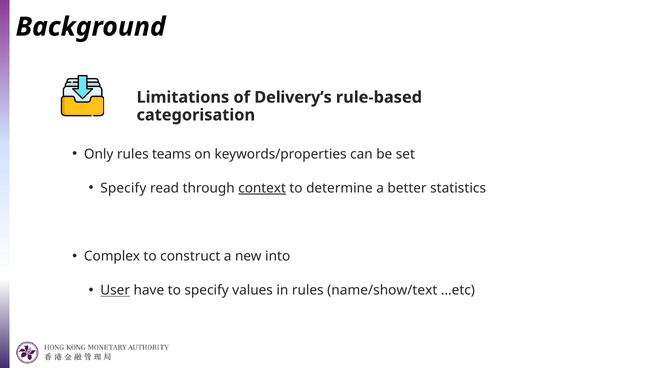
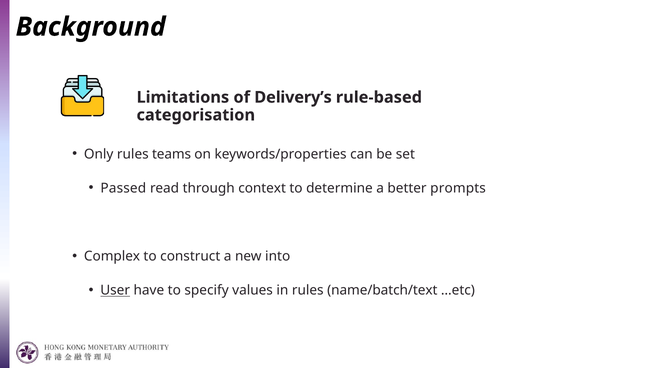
Specify at (123, 188): Specify -> Passed
context underline: present -> none
statistics: statistics -> prompts
name/show/text: name/show/text -> name/batch/text
